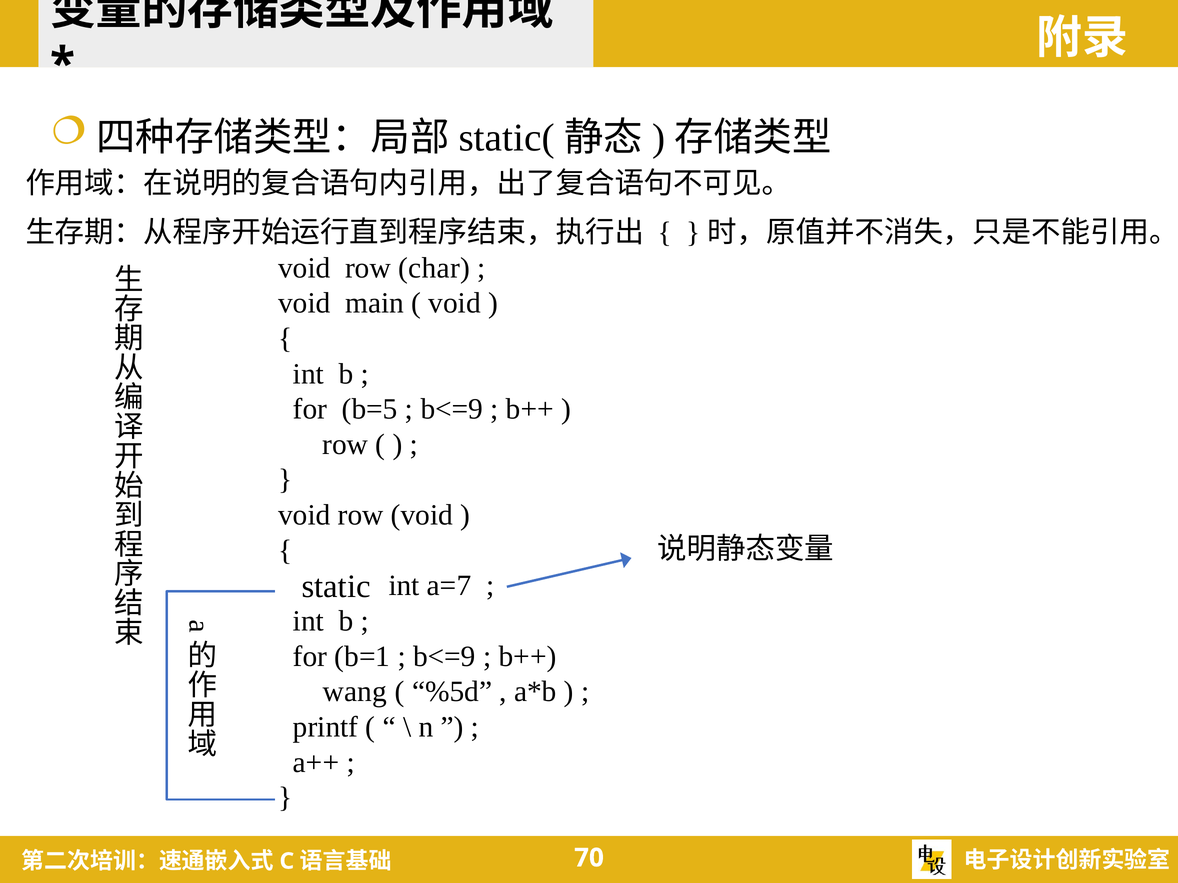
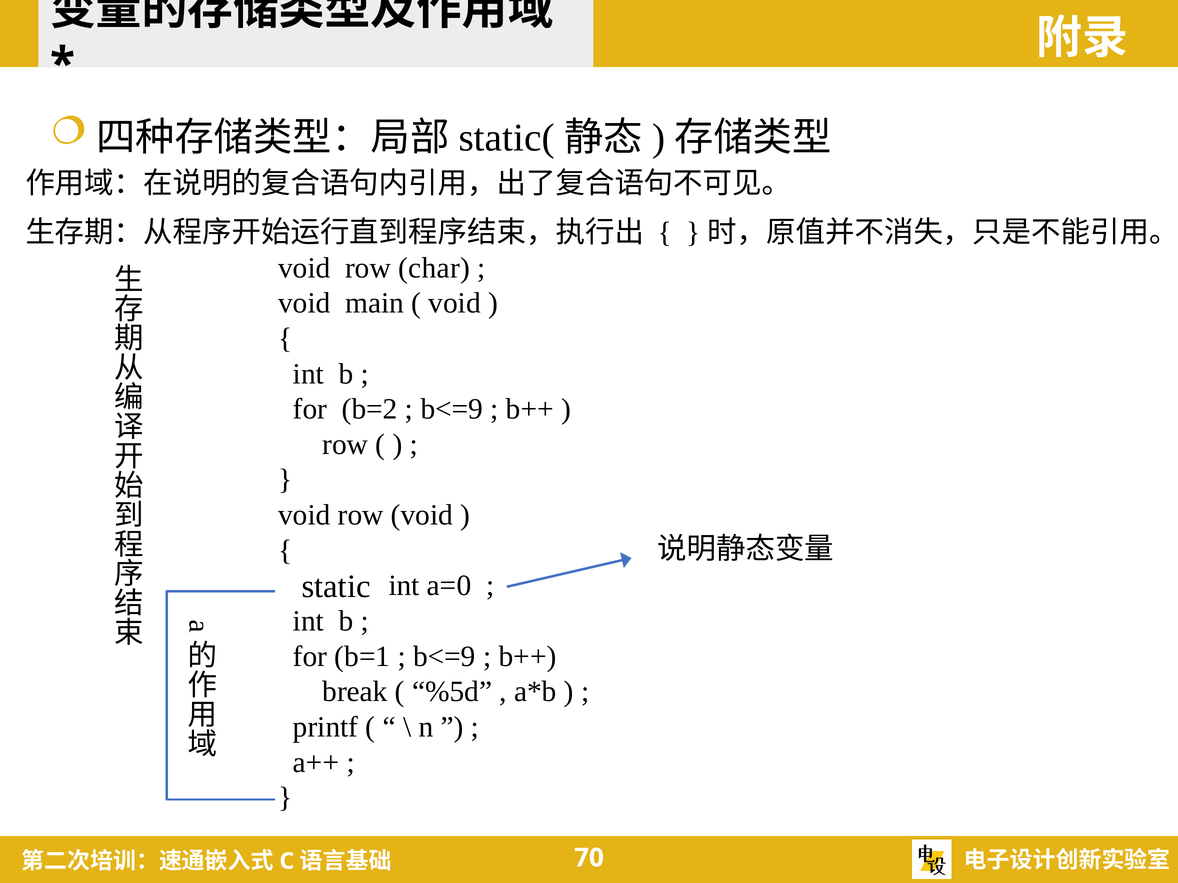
b=5: b=5 -> b=2
a=7: a=7 -> a=0
wang: wang -> break
